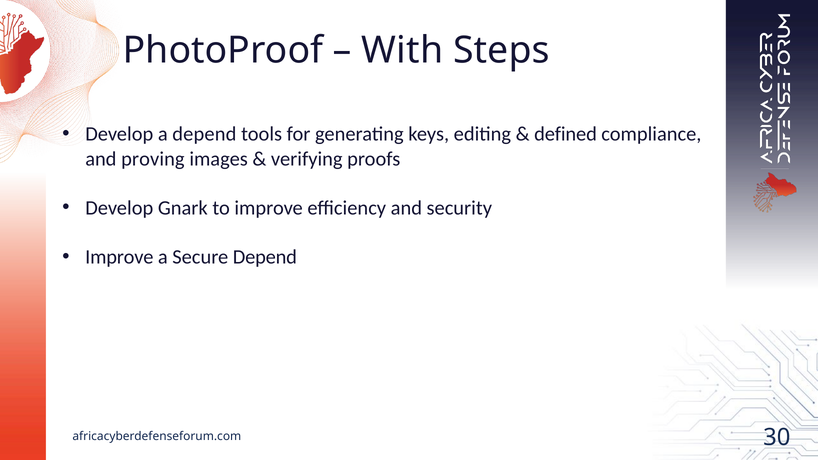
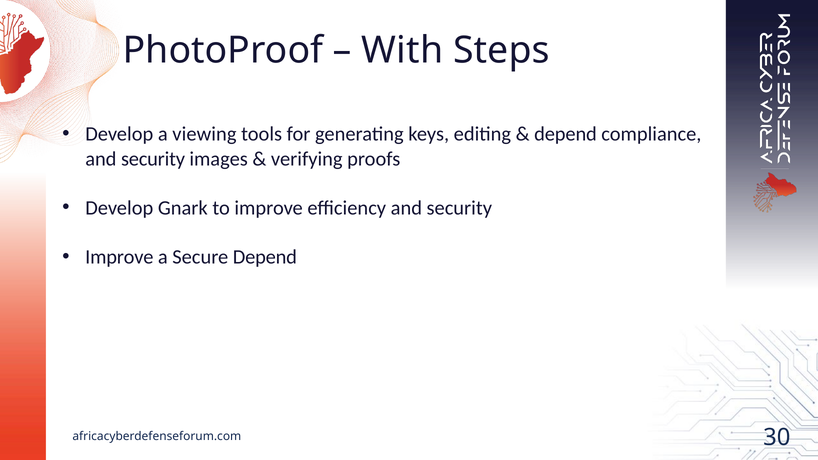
a depend: depend -> viewing
defined at (566, 134): defined -> depend
proving at (153, 159): proving -> security
